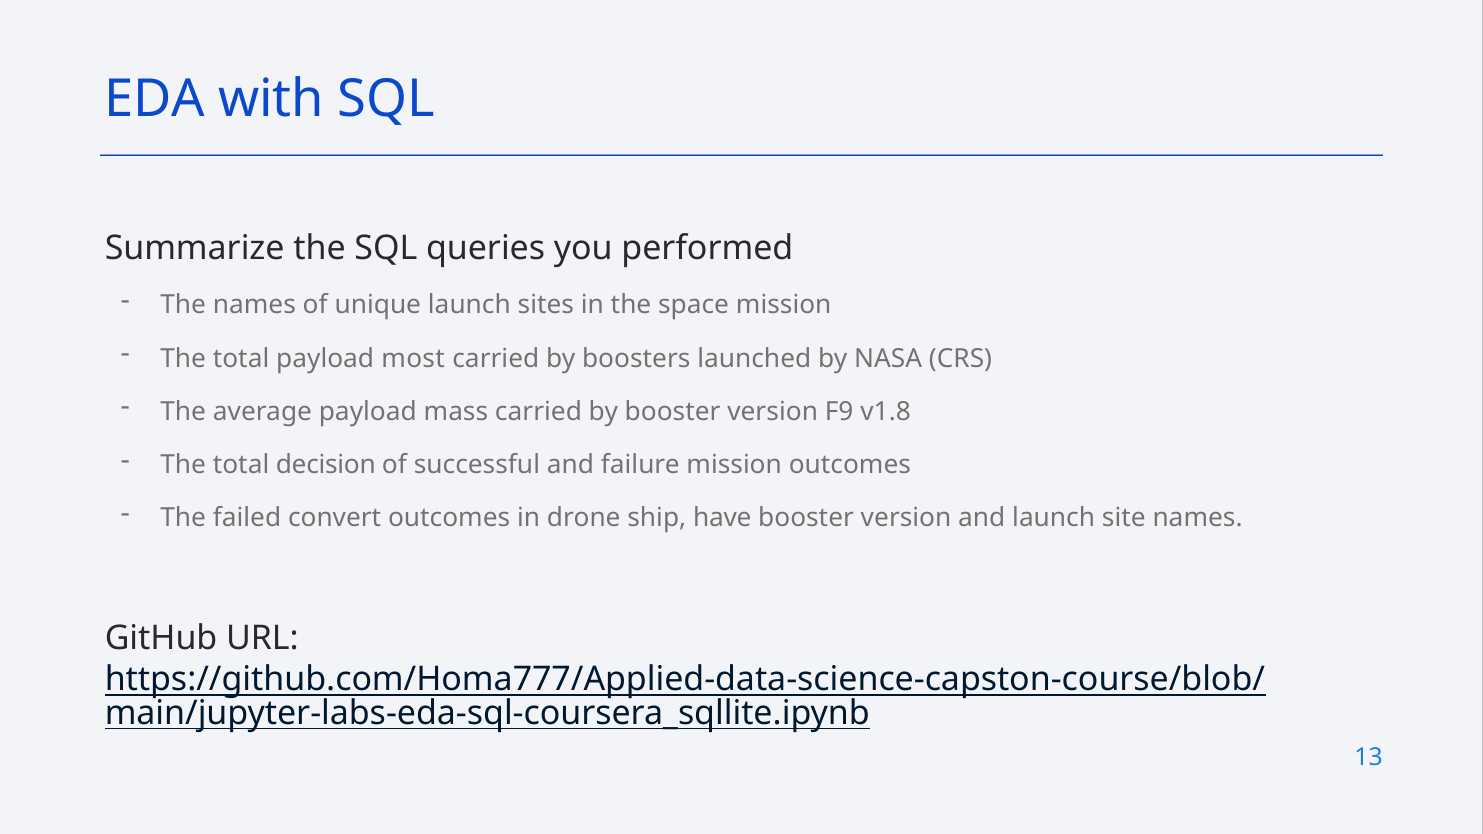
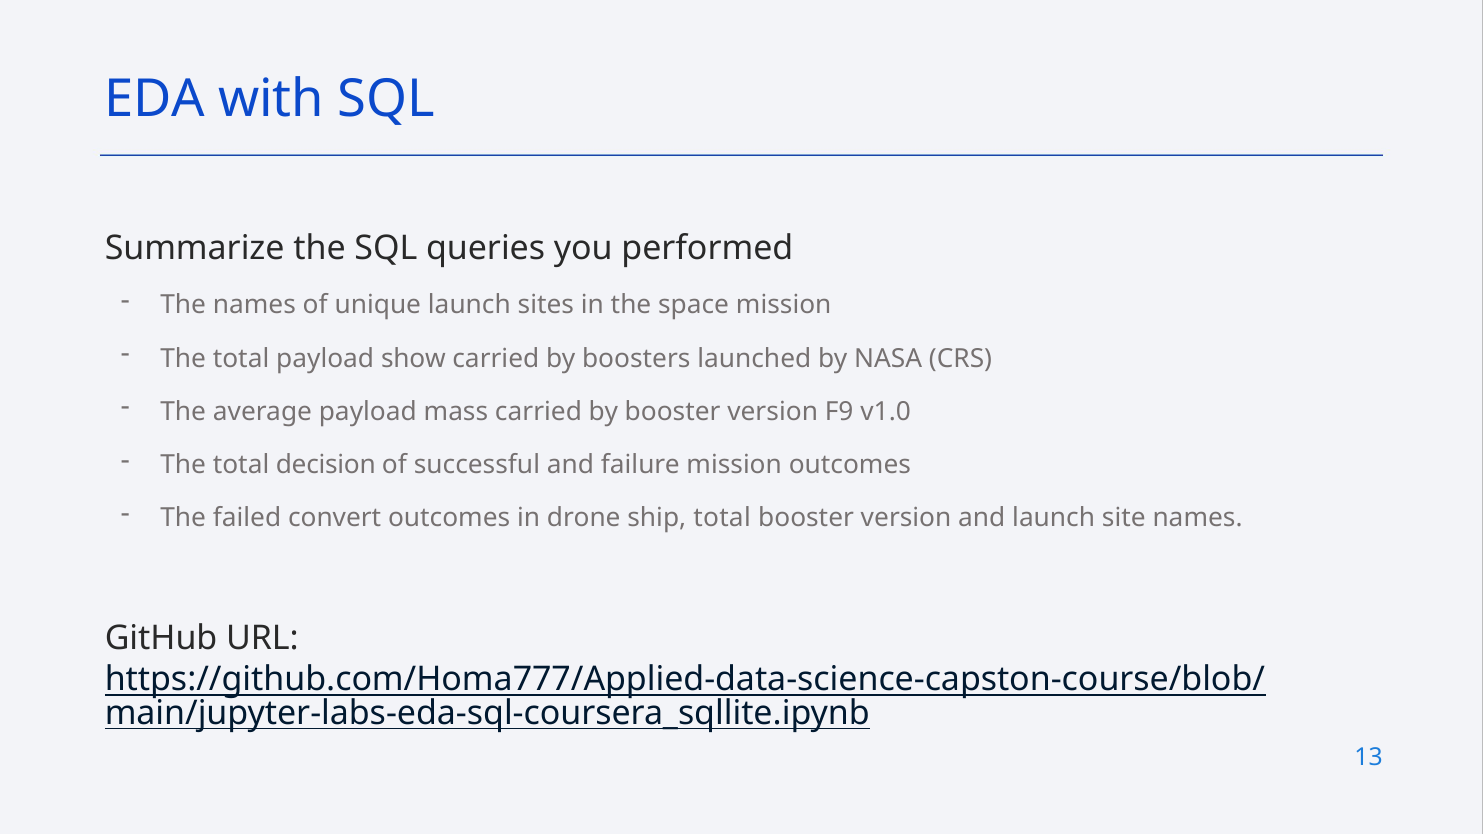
most: most -> show
v1.8: v1.8 -> v1.0
ship have: have -> total
